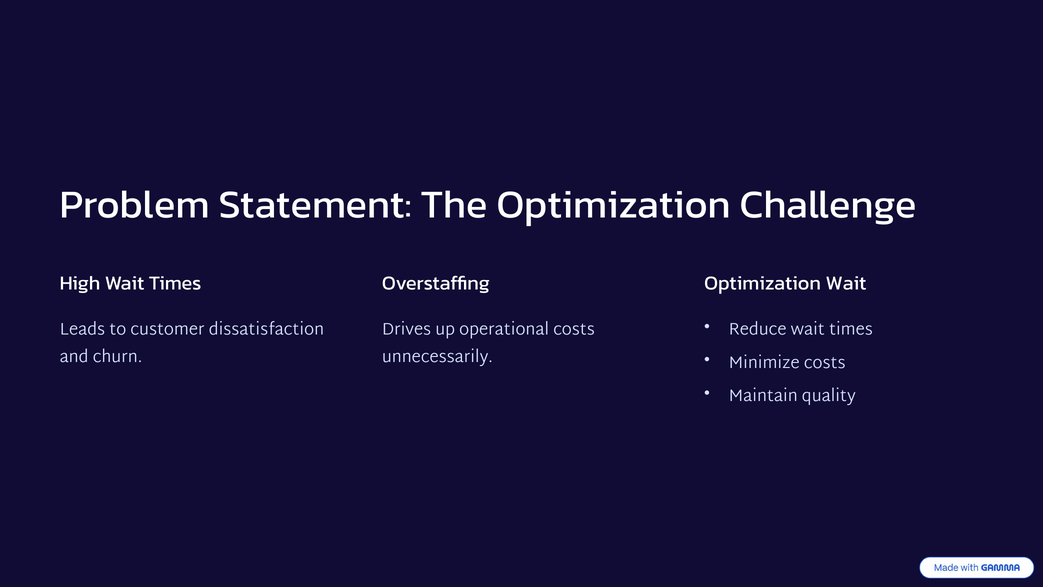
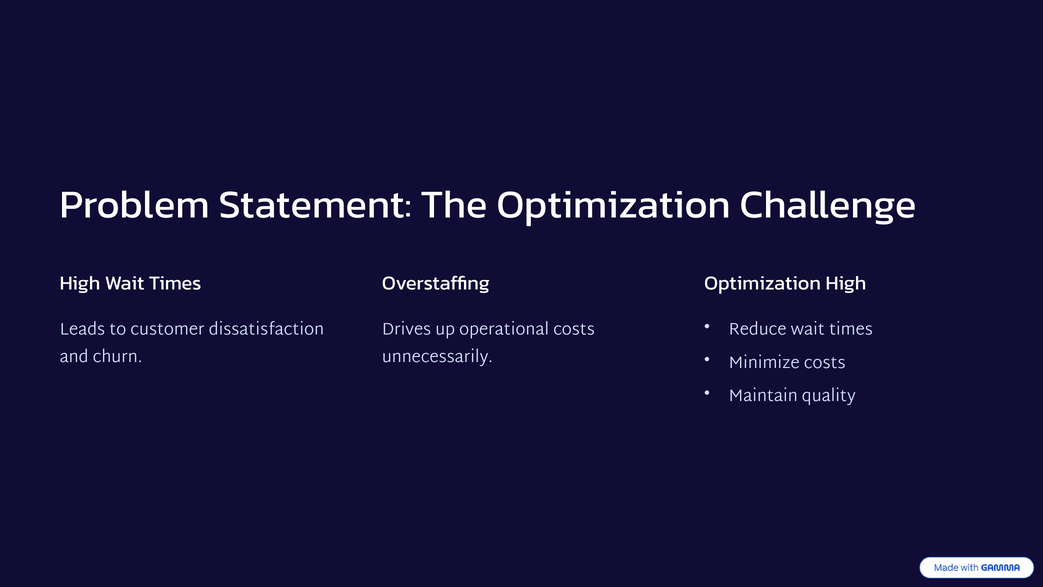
Optimization Wait: Wait -> High
